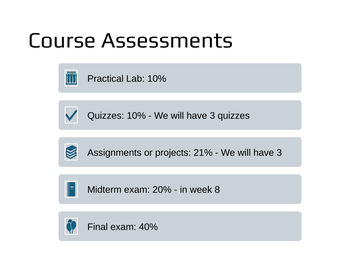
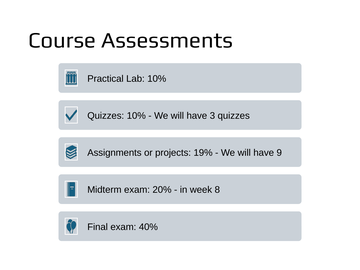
21%: 21% -> 19%
3 at (279, 153): 3 -> 9
